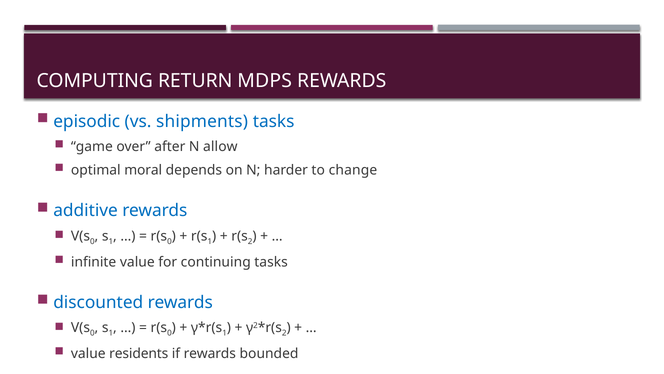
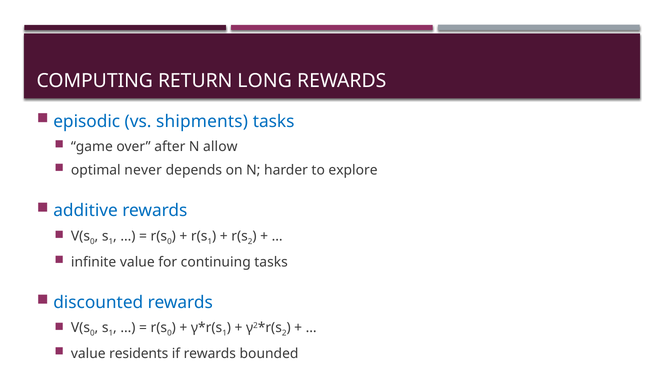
MDPS: MDPS -> LONG
moral: moral -> never
change: change -> explore
